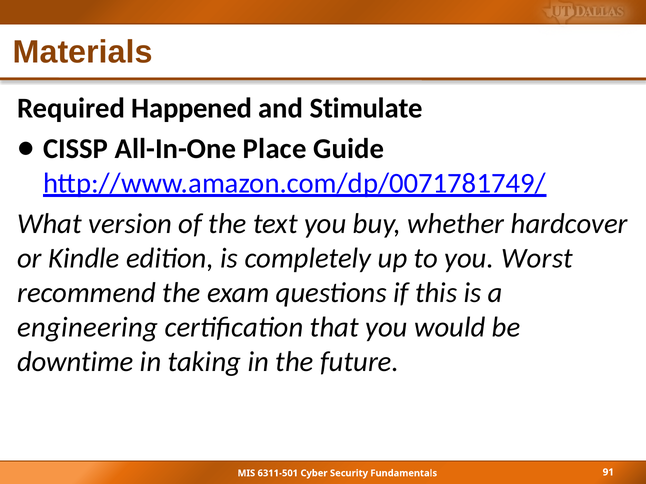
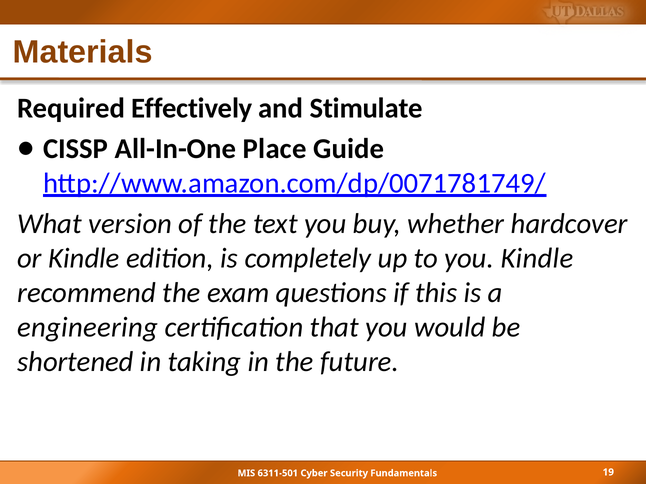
Happened: Happened -> Effectively
you Worst: Worst -> Kindle
downtime: downtime -> shortened
91: 91 -> 19
